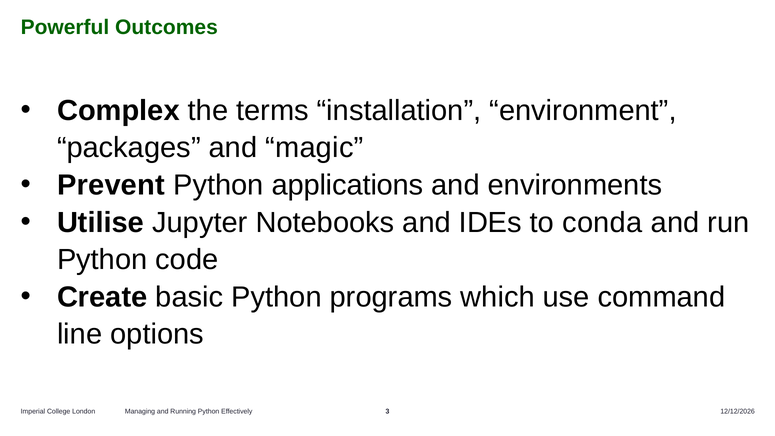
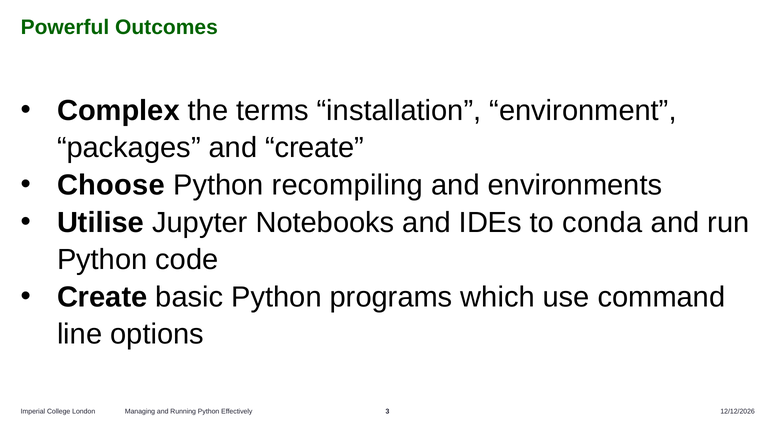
and magic: magic -> create
Prevent: Prevent -> Choose
applications: applications -> recompiling
